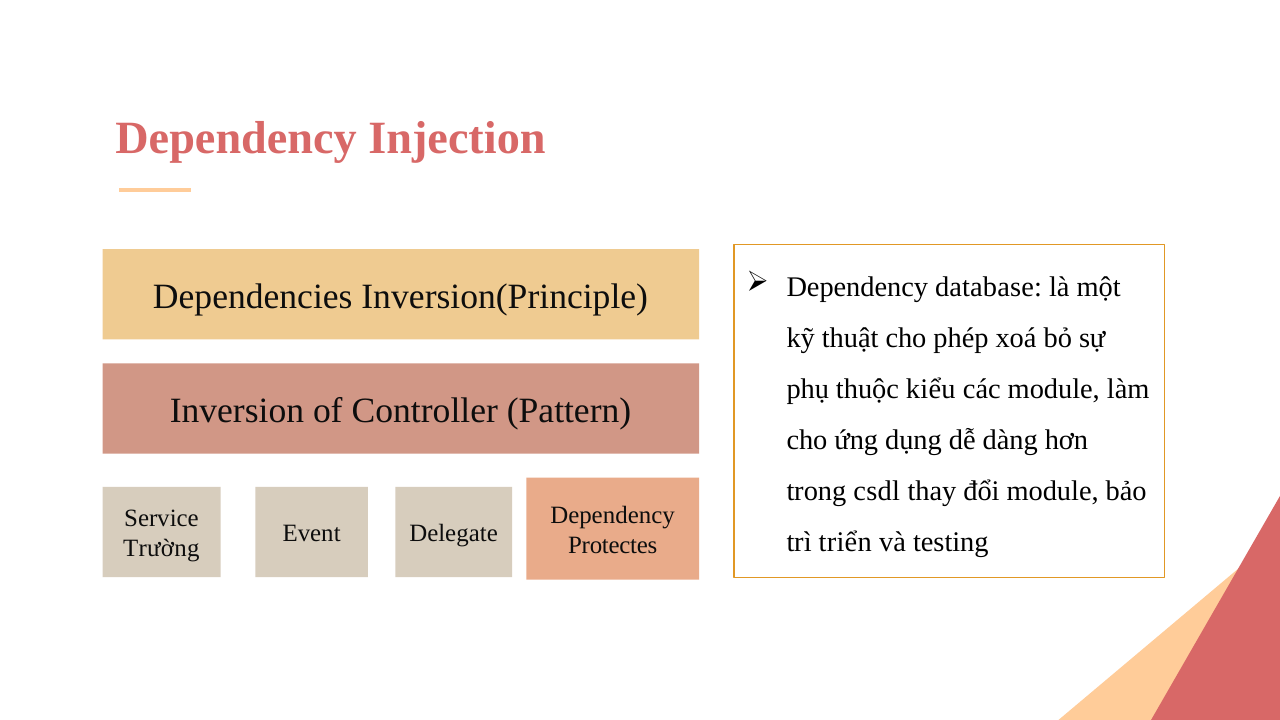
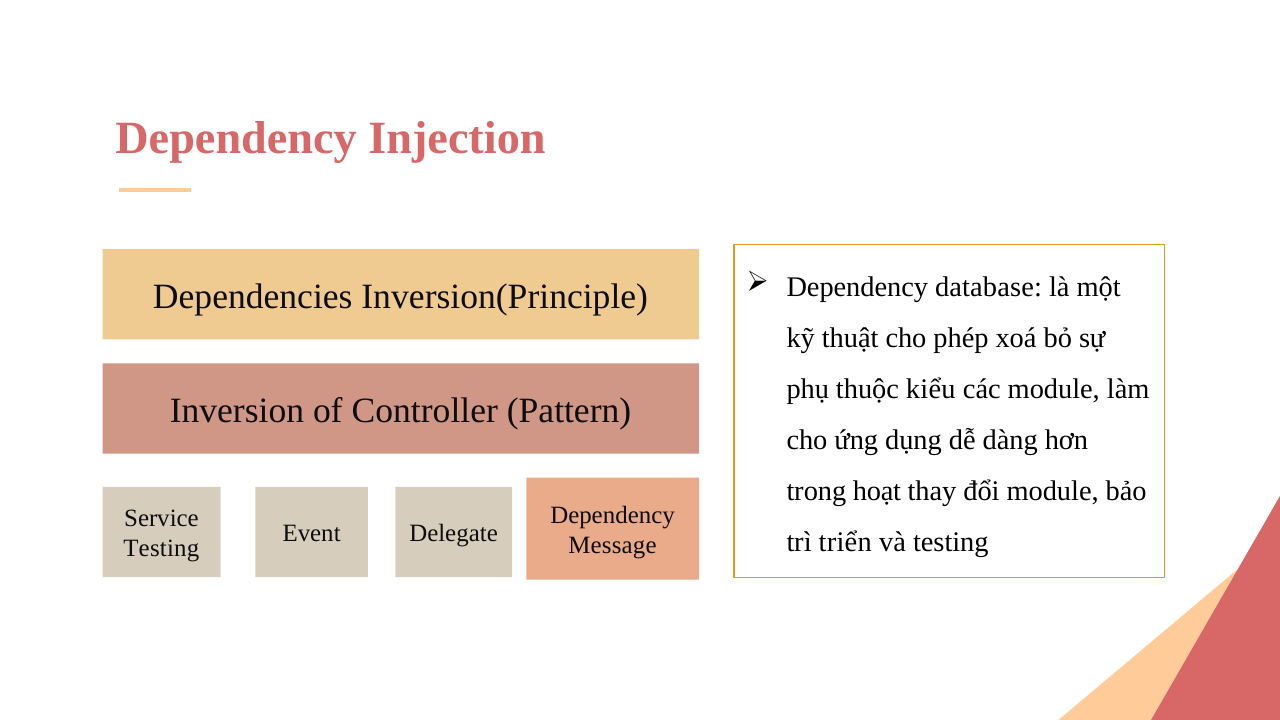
csdl: csdl -> hoạt
Protectes: Protectes -> Message
Trường at (161, 549): Trường -> Testing
